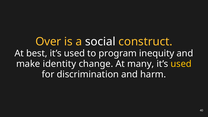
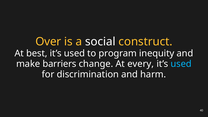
identity: identity -> barriers
many: many -> every
used at (181, 64) colour: yellow -> light blue
